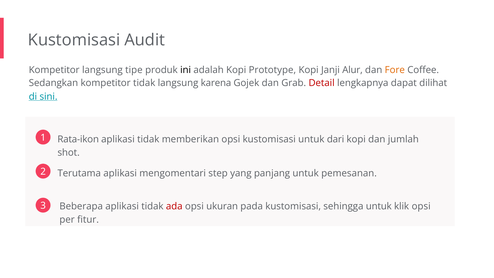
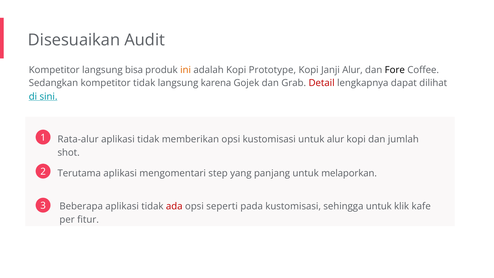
Kustomisasi at (74, 40): Kustomisasi -> Disesuaikan
tipe: tipe -> bisa
ini colour: black -> orange
Fore colour: orange -> black
Rata-ikon: Rata-ikon -> Rata-alur
untuk dari: dari -> alur
pemesanan: pemesanan -> melaporkan
ukuran: ukuran -> seperti
klik opsi: opsi -> kafe
